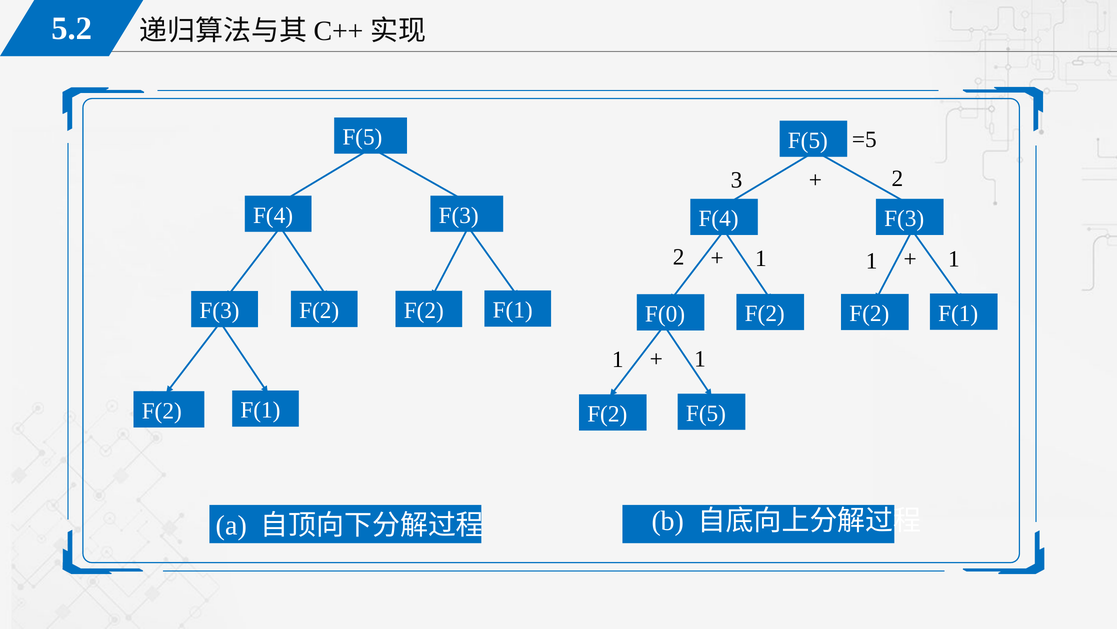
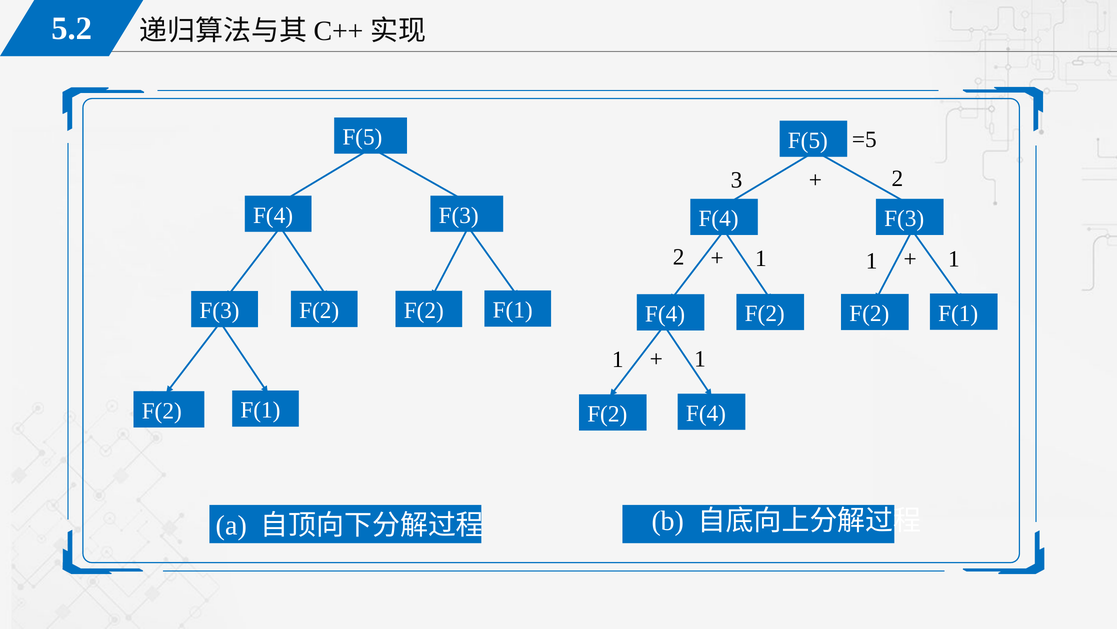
F(0 at (665, 314): F(0 -> F(4
F(2 F(5: F(5 -> F(4
